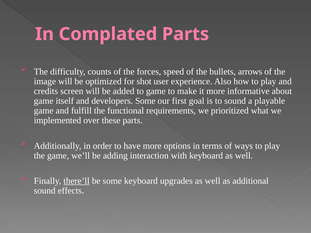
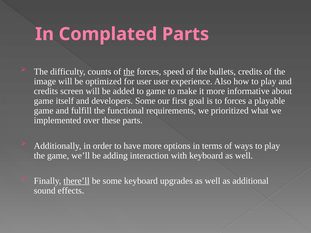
the at (129, 72) underline: none -> present
bullets arrows: arrows -> credits
for shot: shot -> user
to sound: sound -> forces
